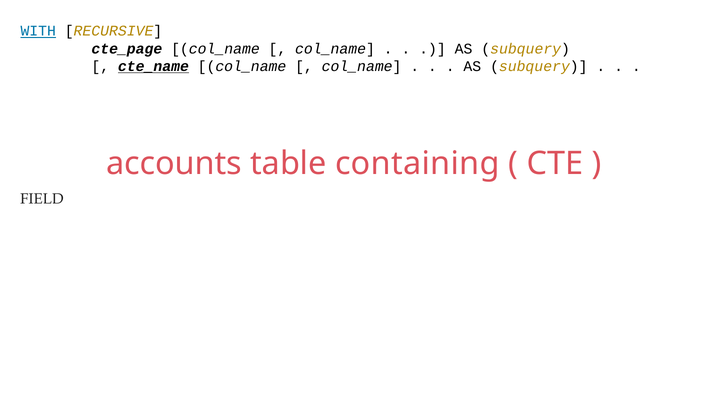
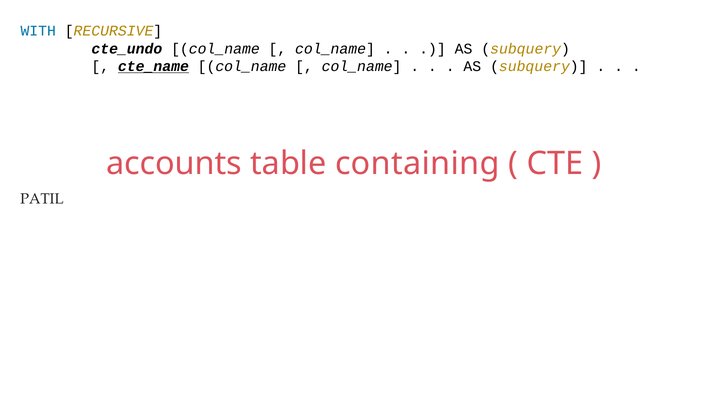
WITH underline: present -> none
cte_page: cte_page -> cte_undo
FIELD: FIELD -> PATIL
